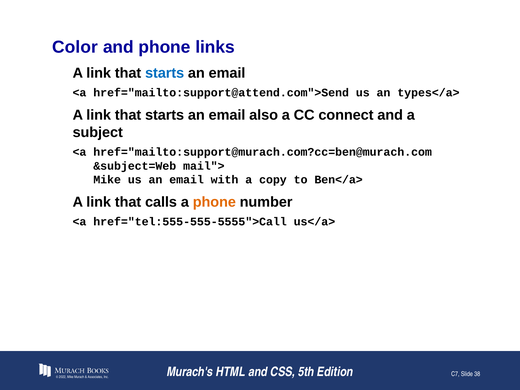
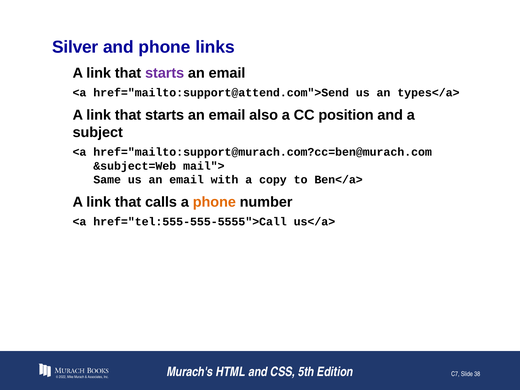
Color: Color -> Silver
starts at (165, 73) colour: blue -> purple
connect: connect -> position
Mike at (107, 180): Mike -> Same
